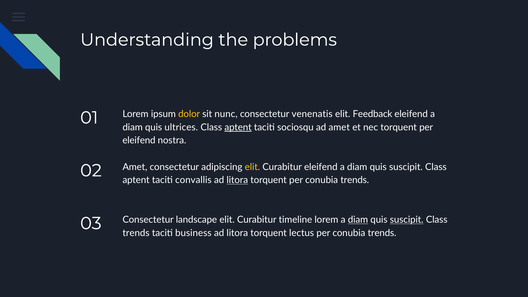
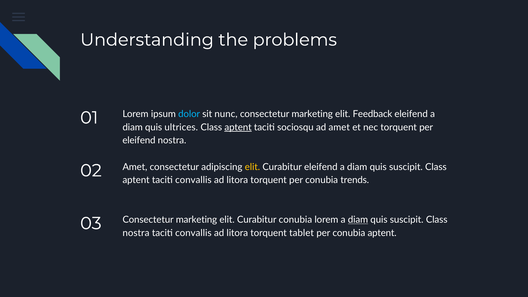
dolor colour: yellow -> light blue
venenatis at (312, 114): venenatis -> marketing
litora at (237, 180) underline: present -> none
03 Consectetur landscape: landscape -> marketing
Curabitur timeline: timeline -> conubia
suscipit at (407, 220) underline: present -> none
trends at (136, 233): trends -> nostra
business at (193, 233): business -> convallis
lectus: lectus -> tablet
trends at (382, 233): trends -> aptent
